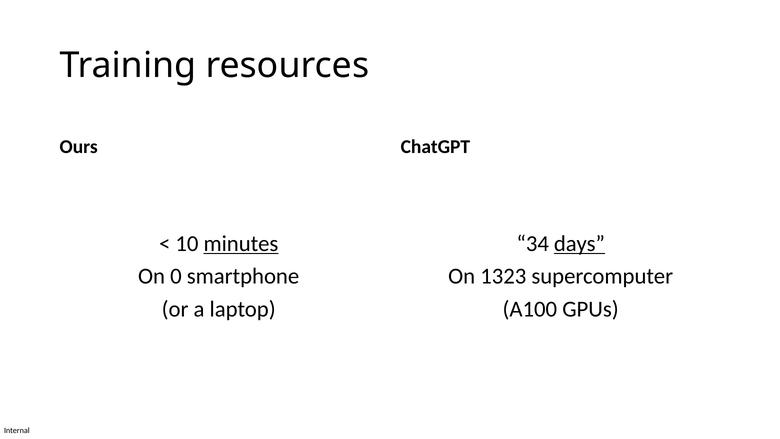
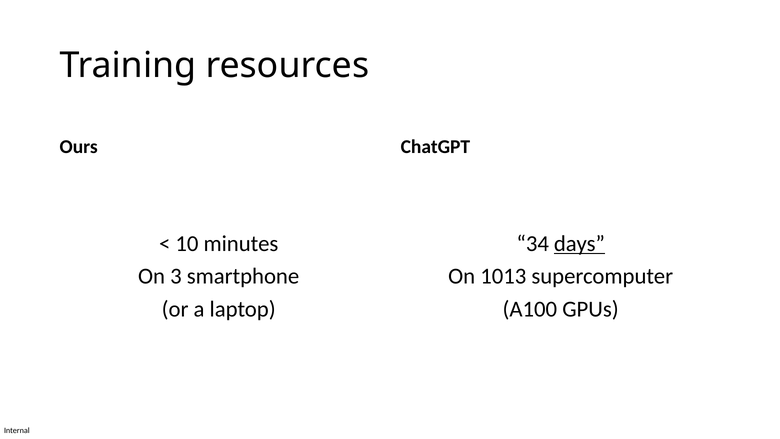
minutes underline: present -> none
0: 0 -> 3
1323: 1323 -> 1013
